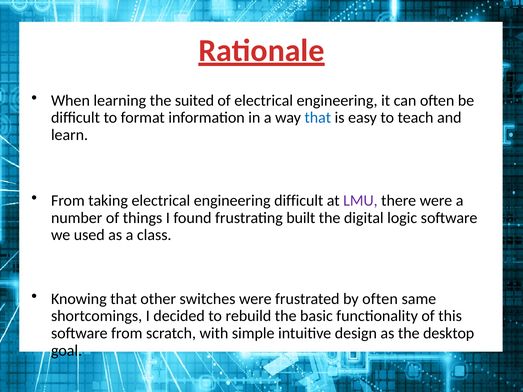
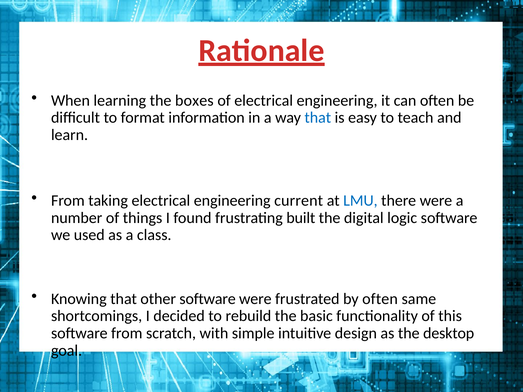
suited: suited -> boxes
engineering difficult: difficult -> current
LMU colour: purple -> blue
other switches: switches -> software
